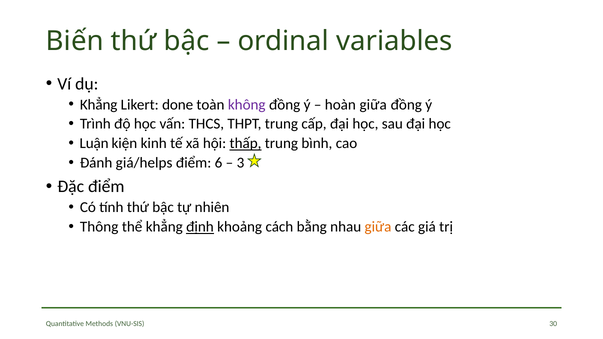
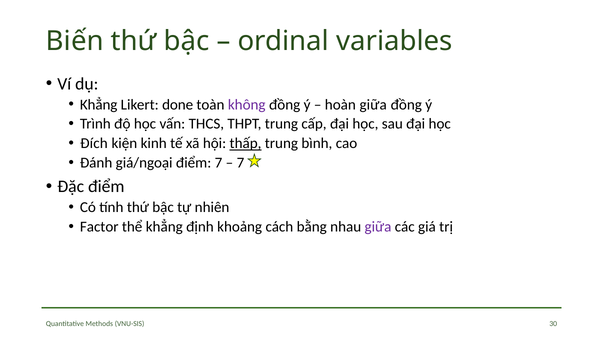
Luận: Luận -> Đích
giá/helps: giá/helps -> giá/ngoại
điểm 6: 6 -> 7
3 at (240, 163): 3 -> 7
Thông: Thông -> Factor
định underline: present -> none
giữa at (378, 227) colour: orange -> purple
